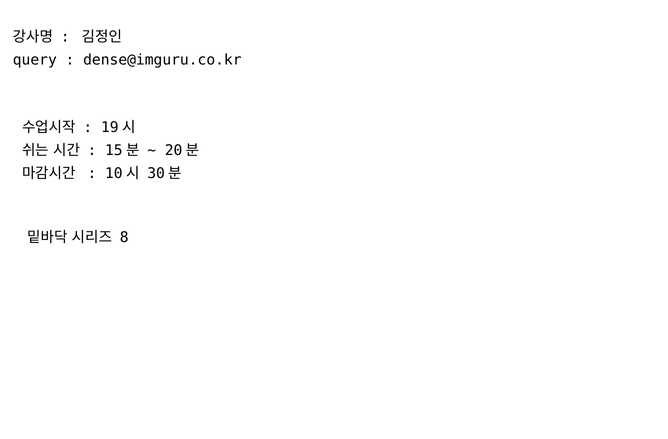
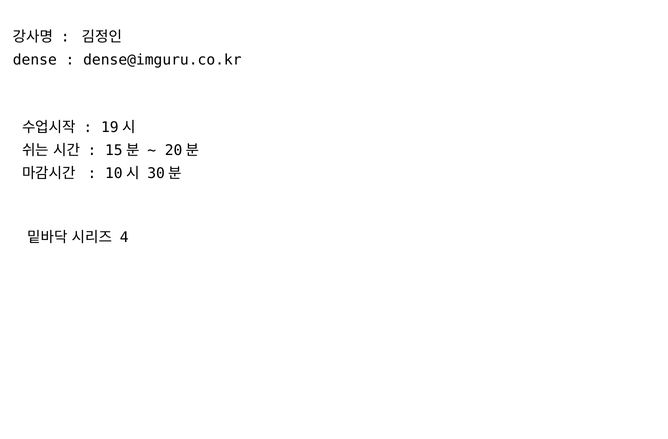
query: query -> dense
8: 8 -> 4
